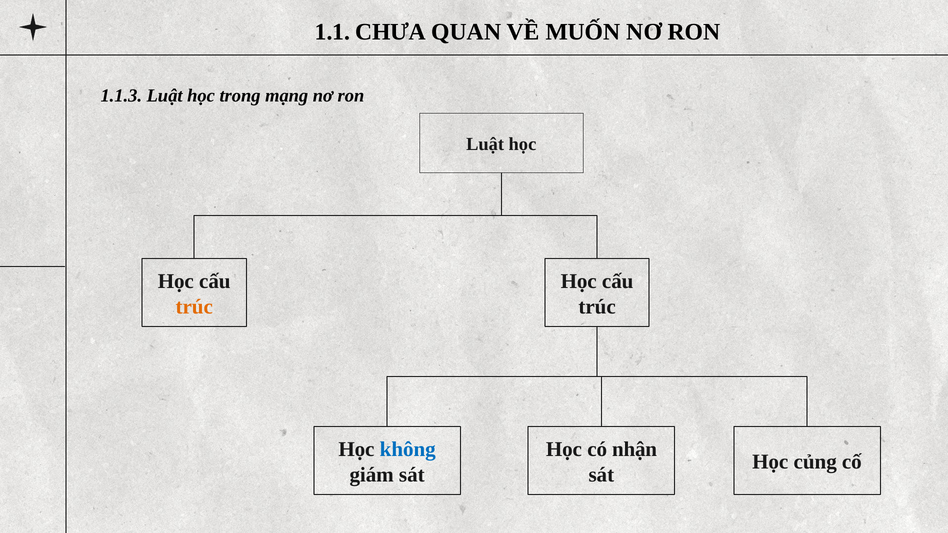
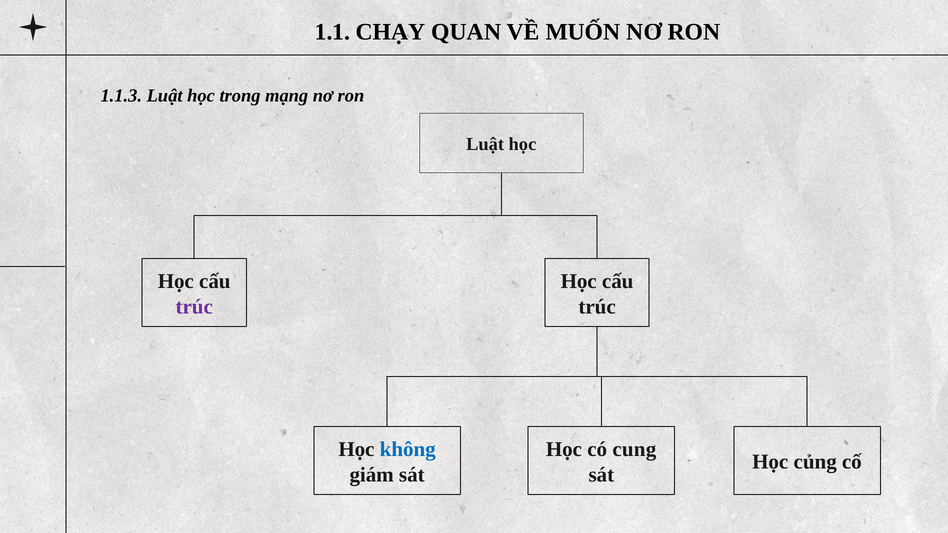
CHƯA: CHƯA -> CHẠY
trúc at (194, 307) colour: orange -> purple
nhận: nhận -> cung
